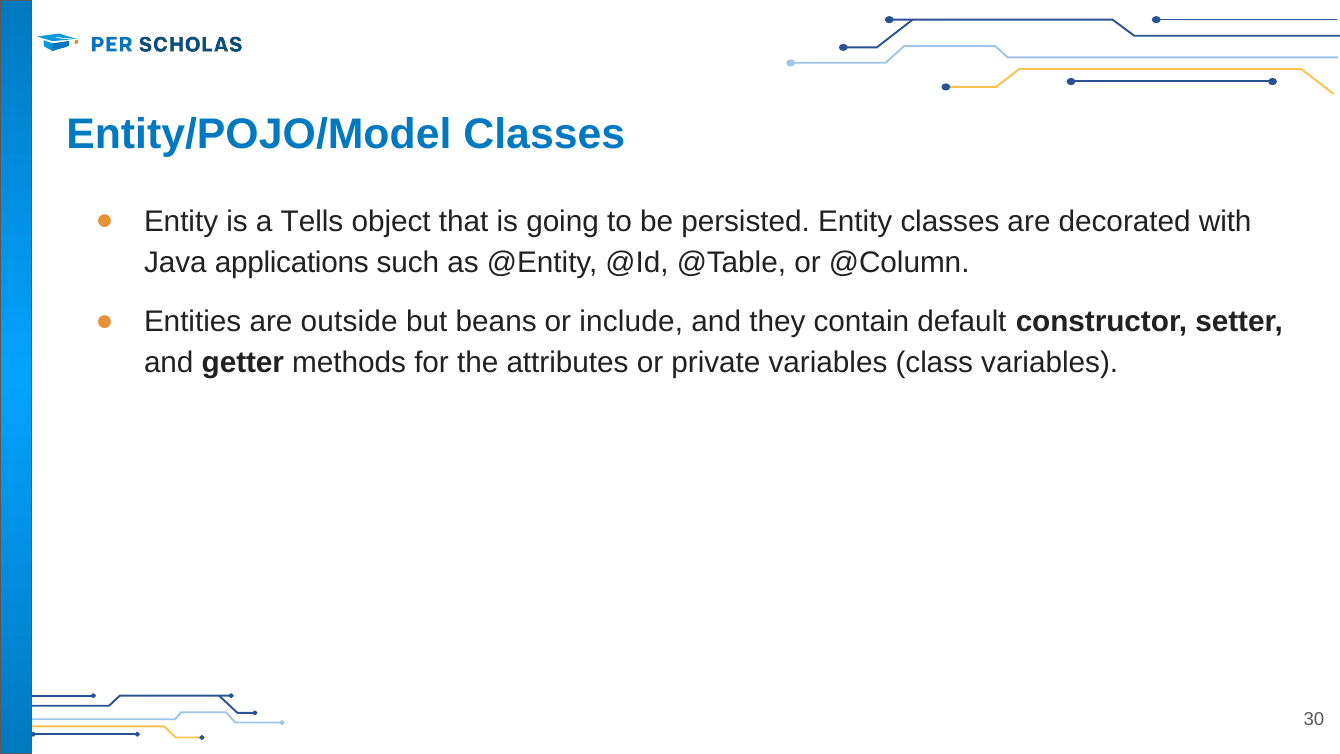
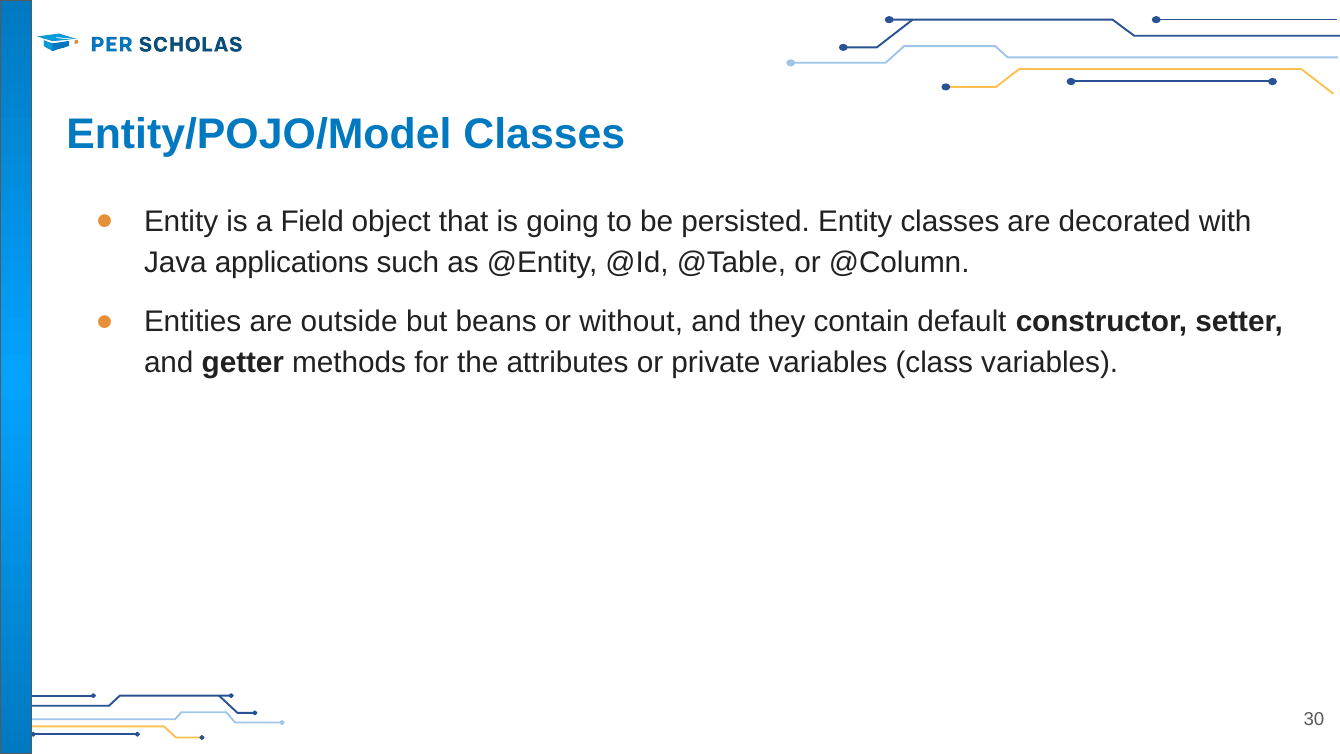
Tells: Tells -> Field
include: include -> without
